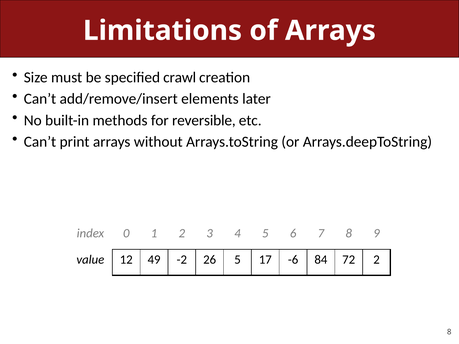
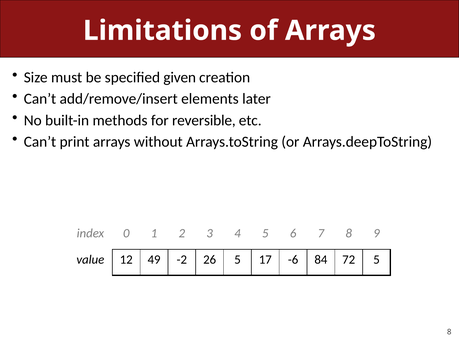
crawl: crawl -> given
72 2: 2 -> 5
